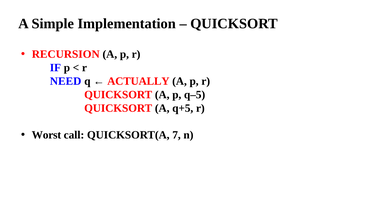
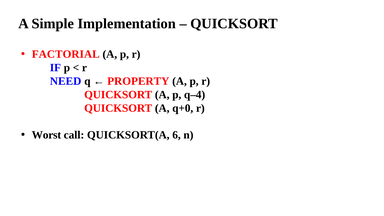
RECURSION: RECURSION -> FACTORIAL
ACTUALLY: ACTUALLY -> PROPERTY
q–5: q–5 -> q–4
q+5: q+5 -> q+0
7: 7 -> 6
